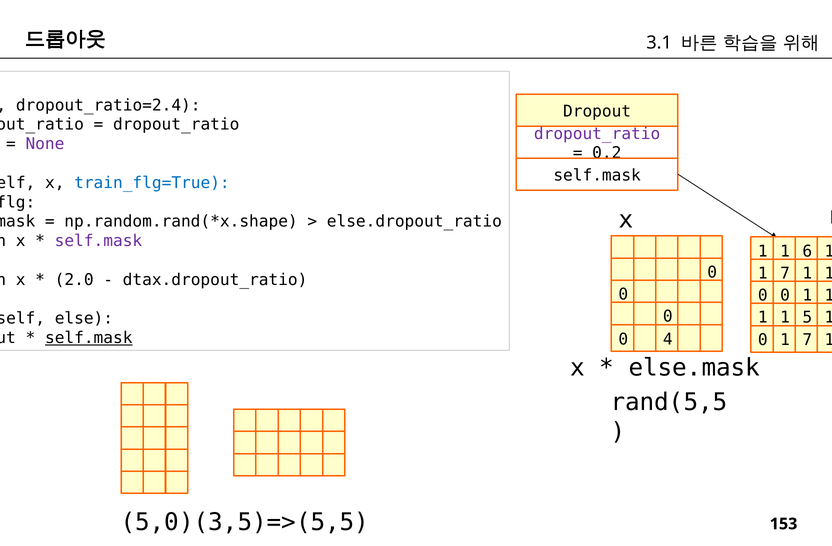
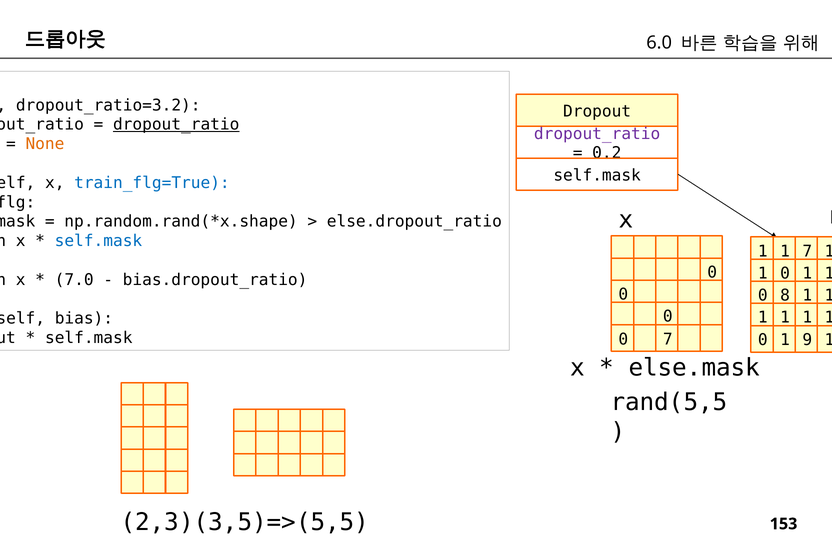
3.1: 3.1 -> 6.0
dropout_ratio=2.4: dropout_ratio=2.4 -> dropout_ratio=3.2
dropout_ratio at (176, 125) underline: none -> present
None colour: purple -> orange
self.mask at (98, 241) colour: purple -> blue
1 6: 6 -> 7
7 at (785, 274): 7 -> 0
2.0: 2.0 -> 7.0
dtax.dropout_ratio: dtax.dropout_ratio -> bias.dropout_ratio
0 at (785, 296): 0 -> 8
5 at (807, 318): 5 -> 1
else at (84, 319): else -> bias
self.mask at (89, 338) underline: present -> none
0 4: 4 -> 7
0 1 7: 7 -> 9
5,0)(3,5)=>(5,5: 5,0)(3,5)=>(5,5 -> 2,3)(3,5)=>(5,5
